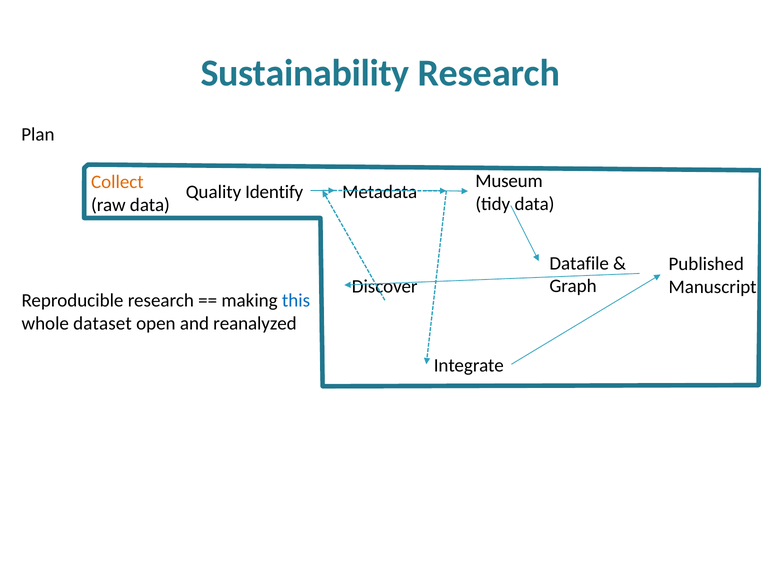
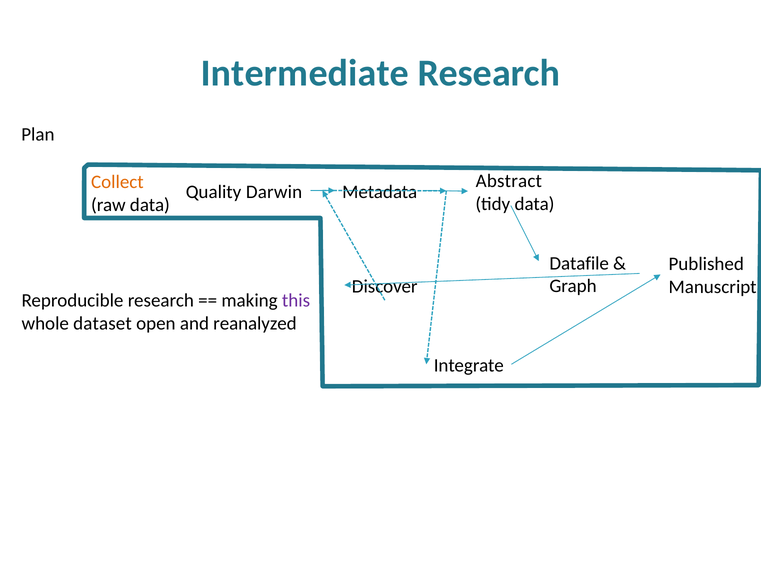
Sustainability: Sustainability -> Intermediate
Museum: Museum -> Abstract
Identify: Identify -> Darwin
this colour: blue -> purple
